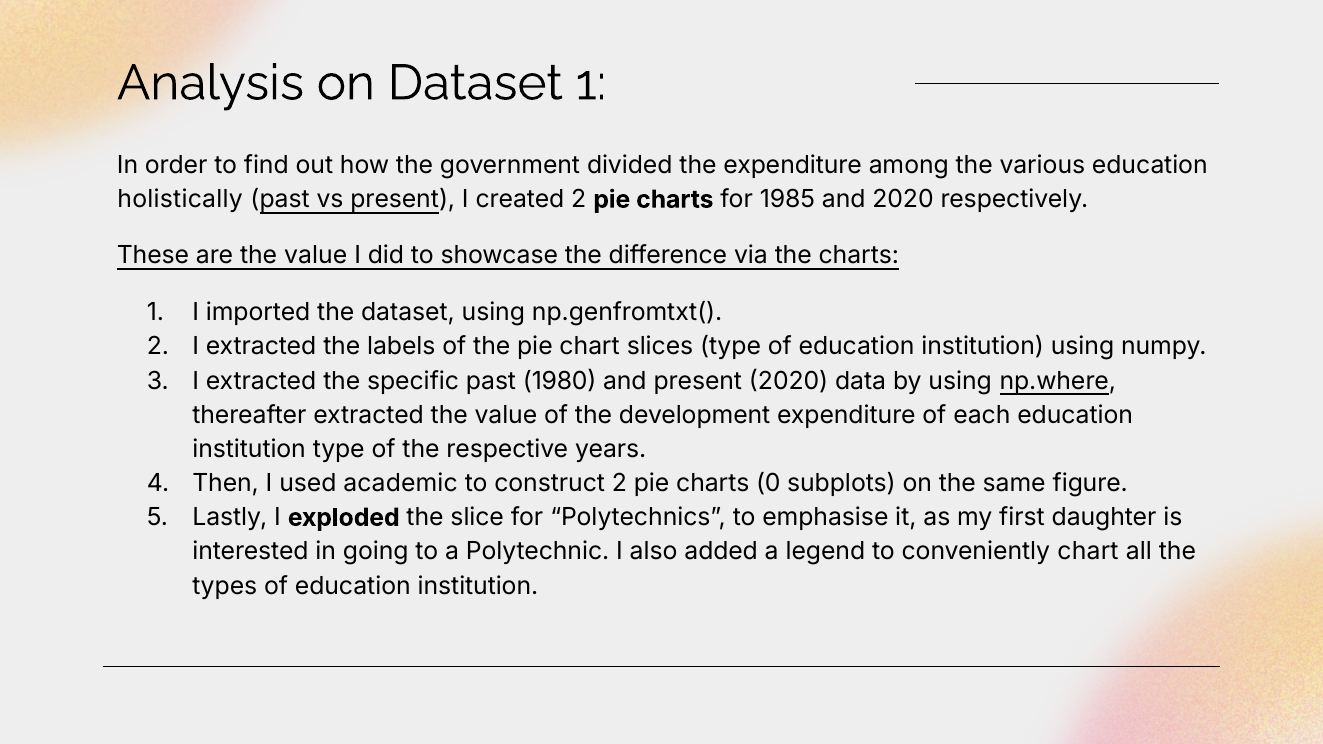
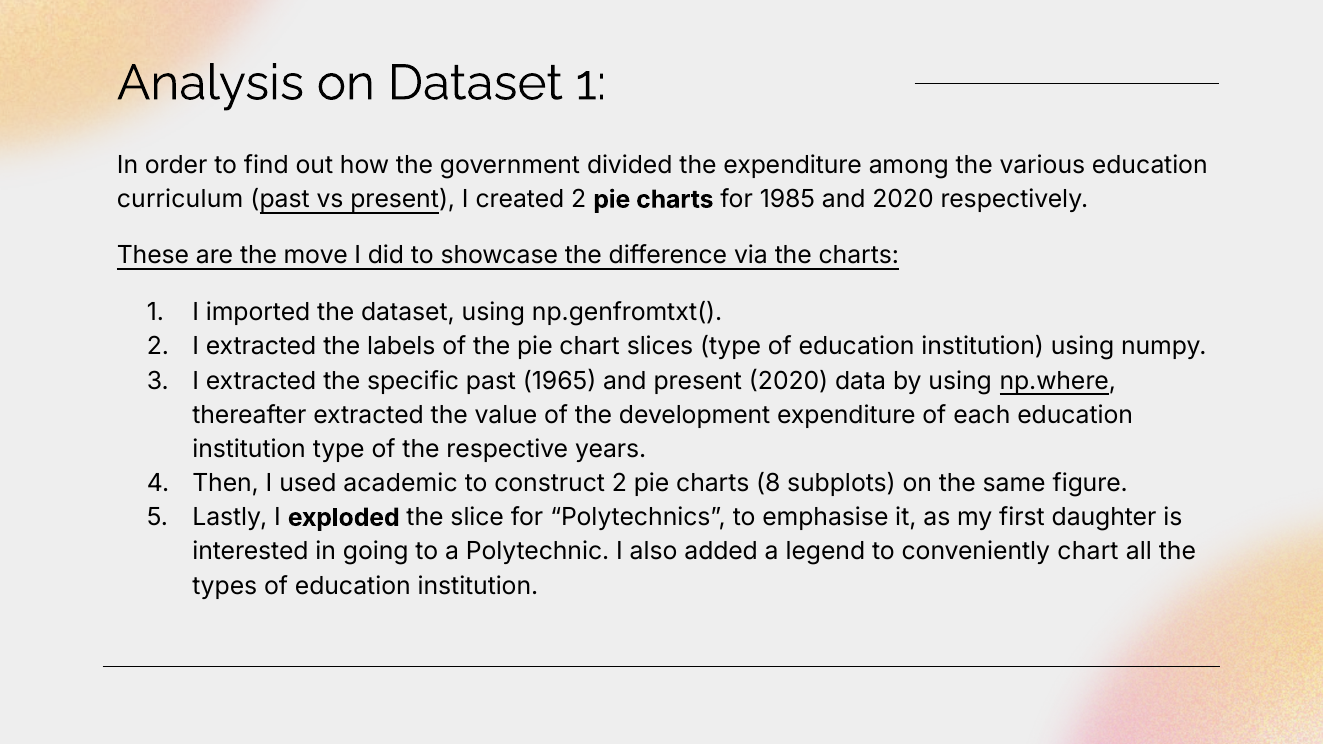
holistically: holistically -> curriculum
are the value: value -> move
1980: 1980 -> 1965
0: 0 -> 8
